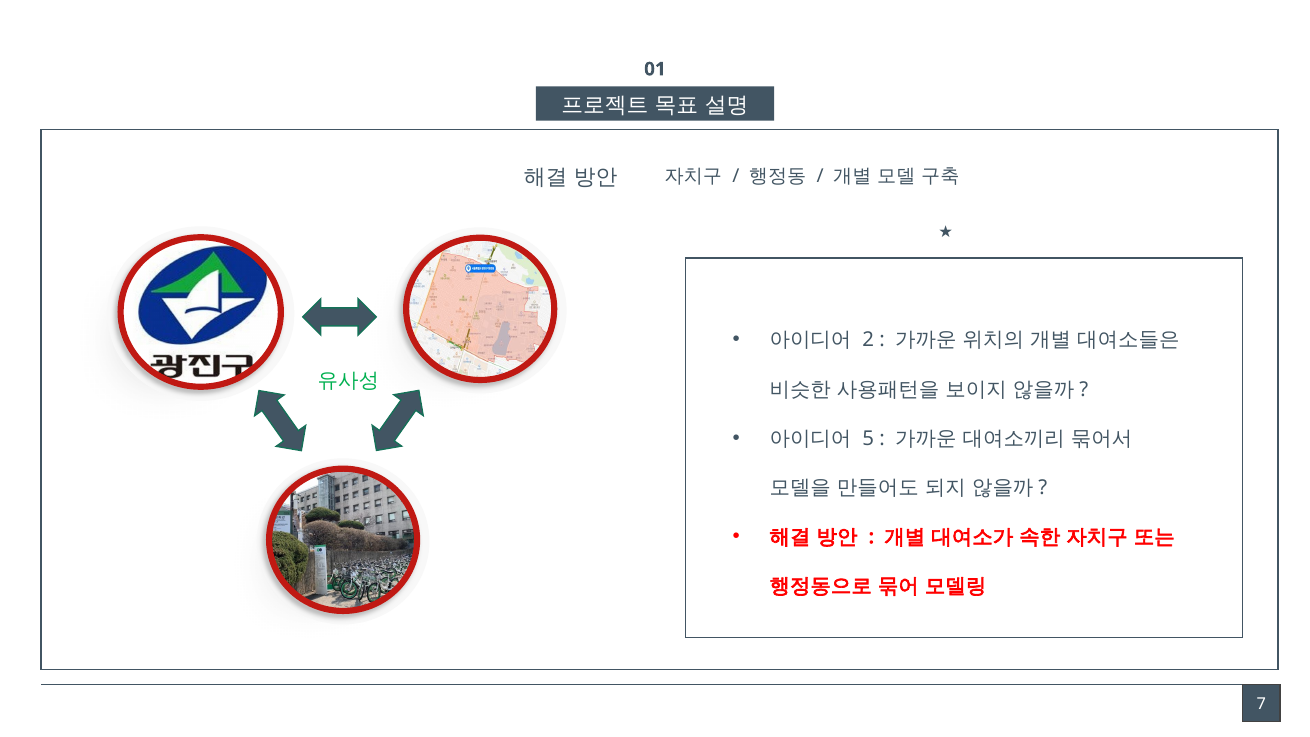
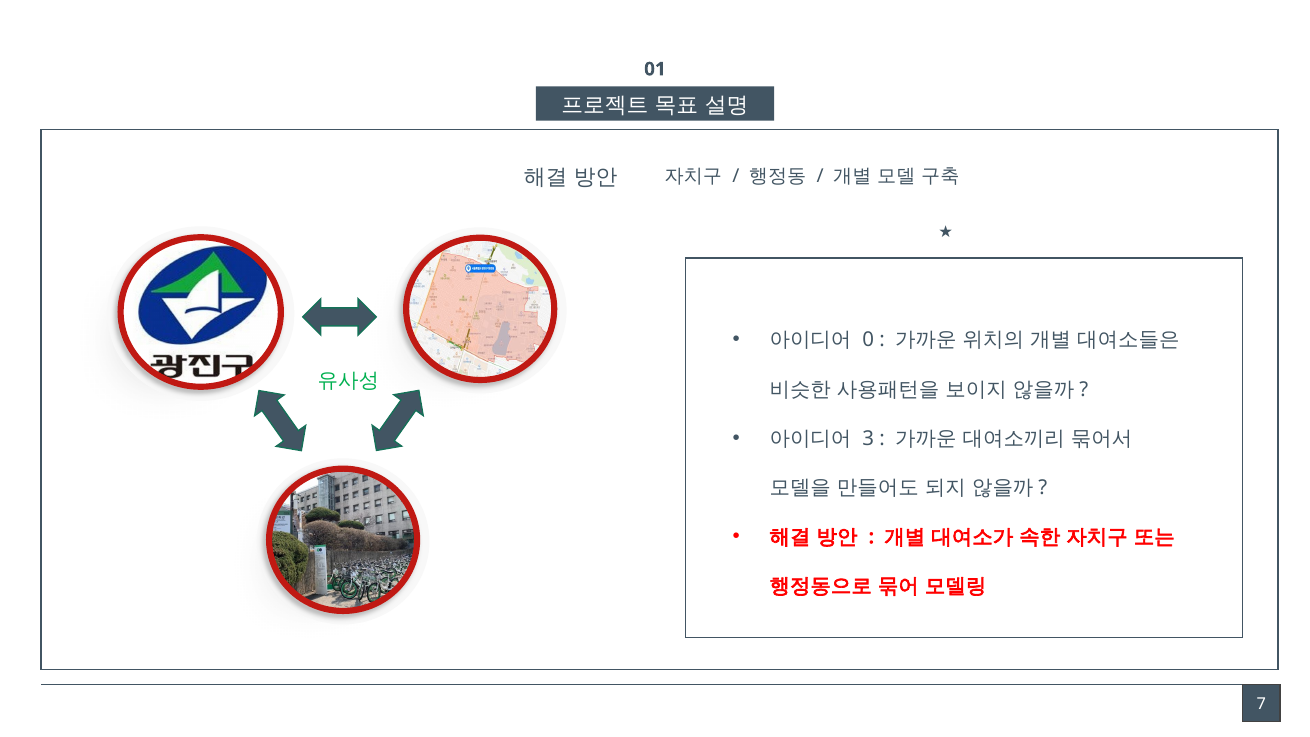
2: 2 -> 0
5: 5 -> 3
